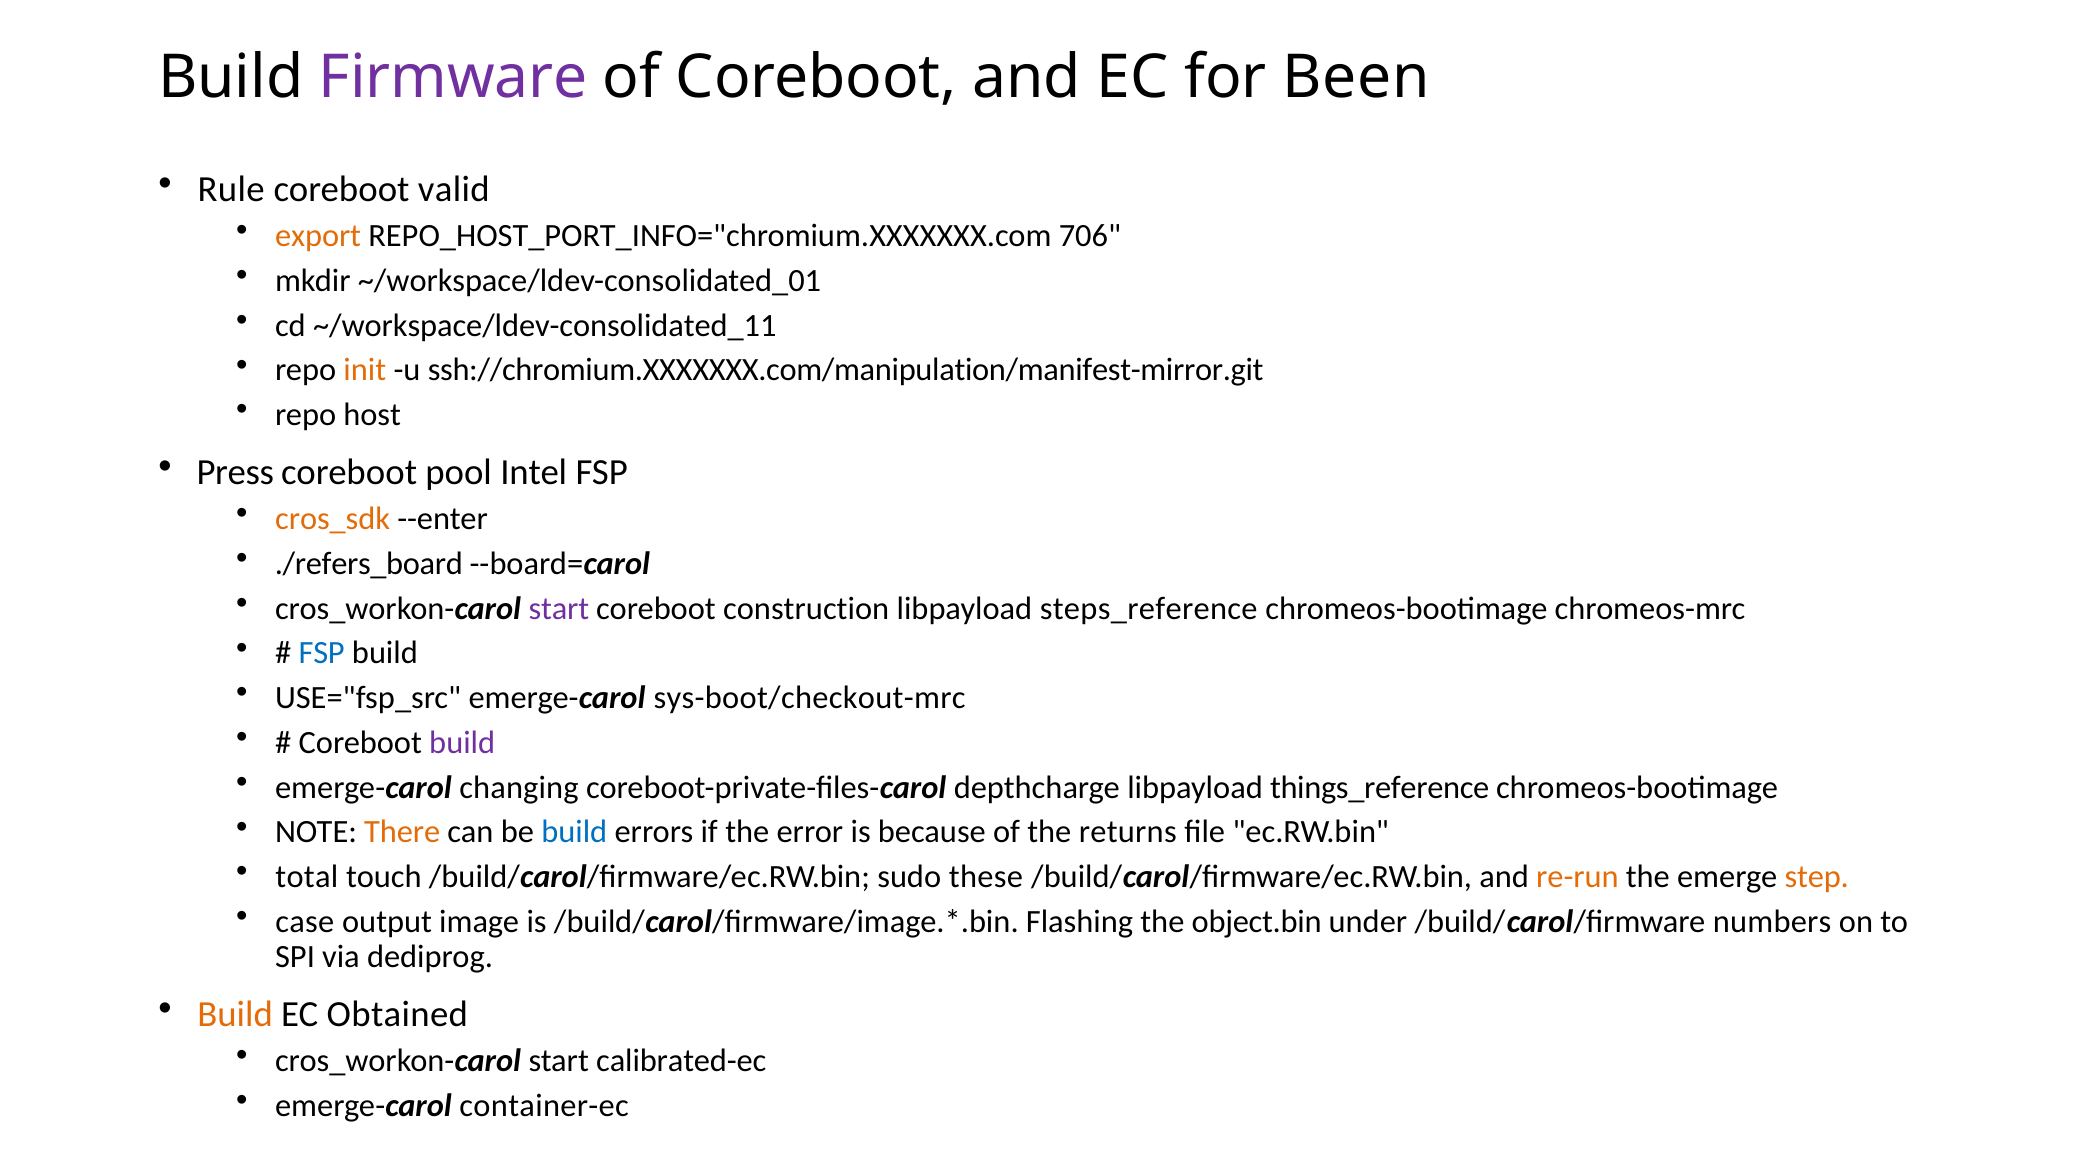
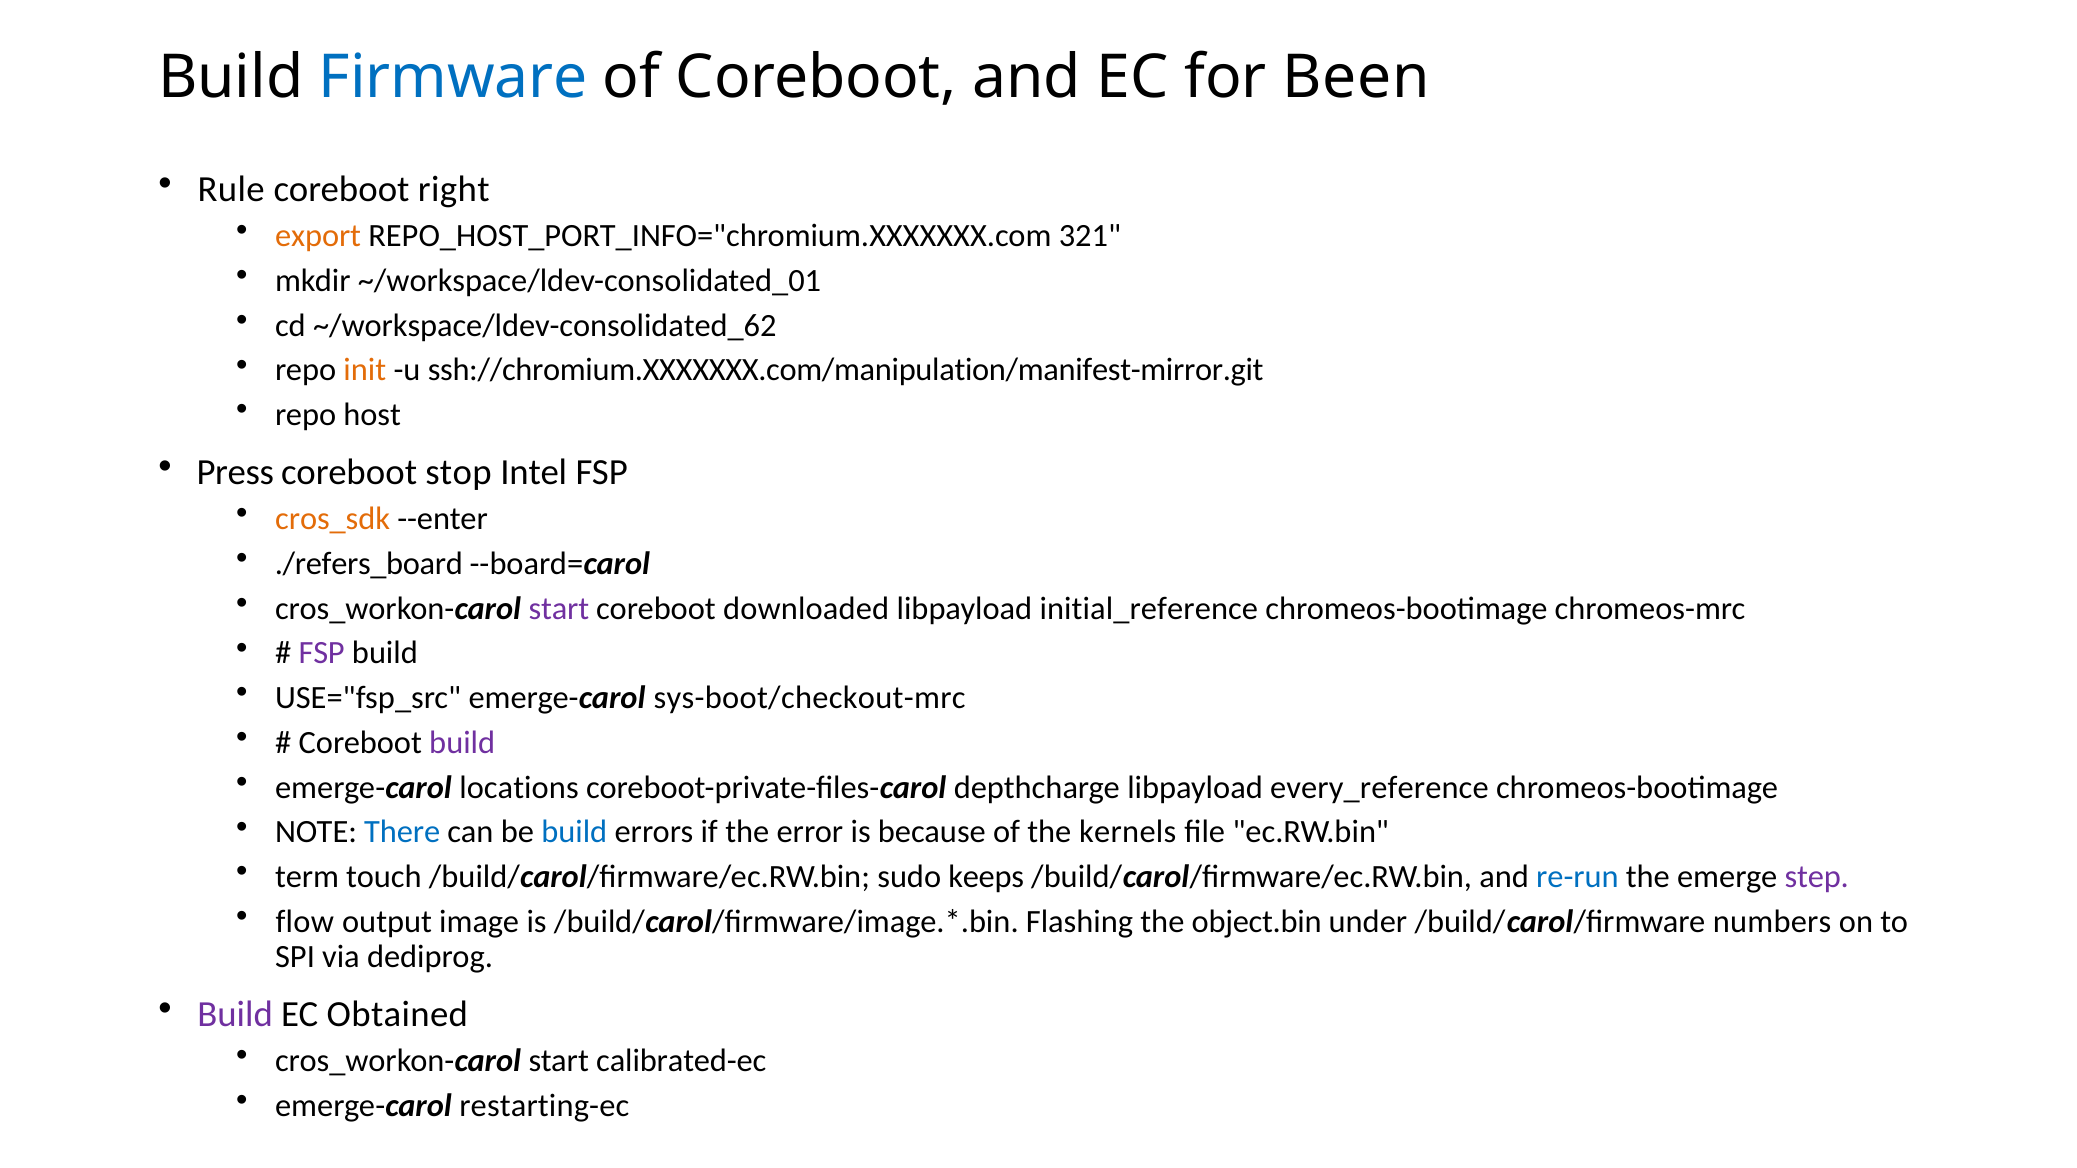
Firmware colour: purple -> blue
valid: valid -> right
706: 706 -> 321
~/workspace/ldev-consolidated_11: ~/workspace/ldev-consolidated_11 -> ~/workspace/ldev-consolidated_62
pool: pool -> stop
construction: construction -> downloaded
steps_reference: steps_reference -> initial_reference
FSP at (322, 653) colour: blue -> purple
changing: changing -> locations
things_reference: things_reference -> every_reference
There colour: orange -> blue
returns: returns -> kernels
total: total -> term
these: these -> keeps
re-run colour: orange -> blue
step colour: orange -> purple
case: case -> flow
Build at (235, 1014) colour: orange -> purple
container-ec: container-ec -> restarting-ec
